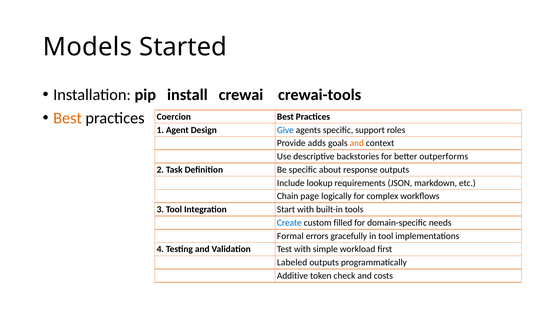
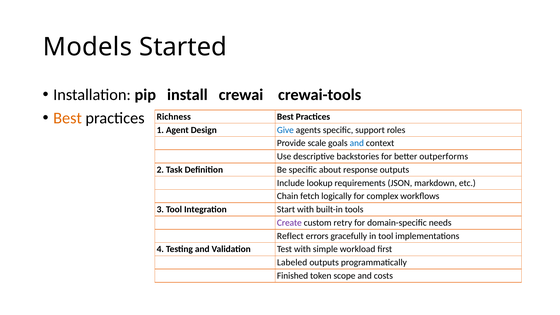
Coercion: Coercion -> Richness
adds: adds -> scale
and at (357, 143) colour: orange -> blue
page: page -> fetch
Create colour: blue -> purple
filled: filled -> retry
Formal: Formal -> Reflect
Additive: Additive -> Finished
check: check -> scope
